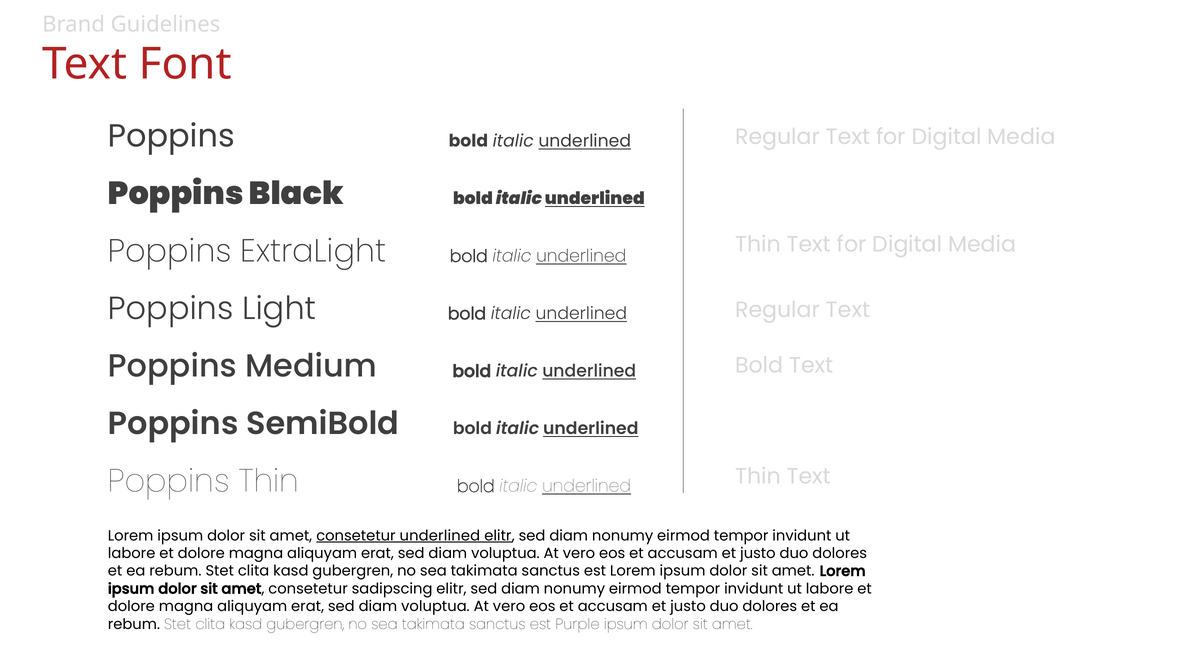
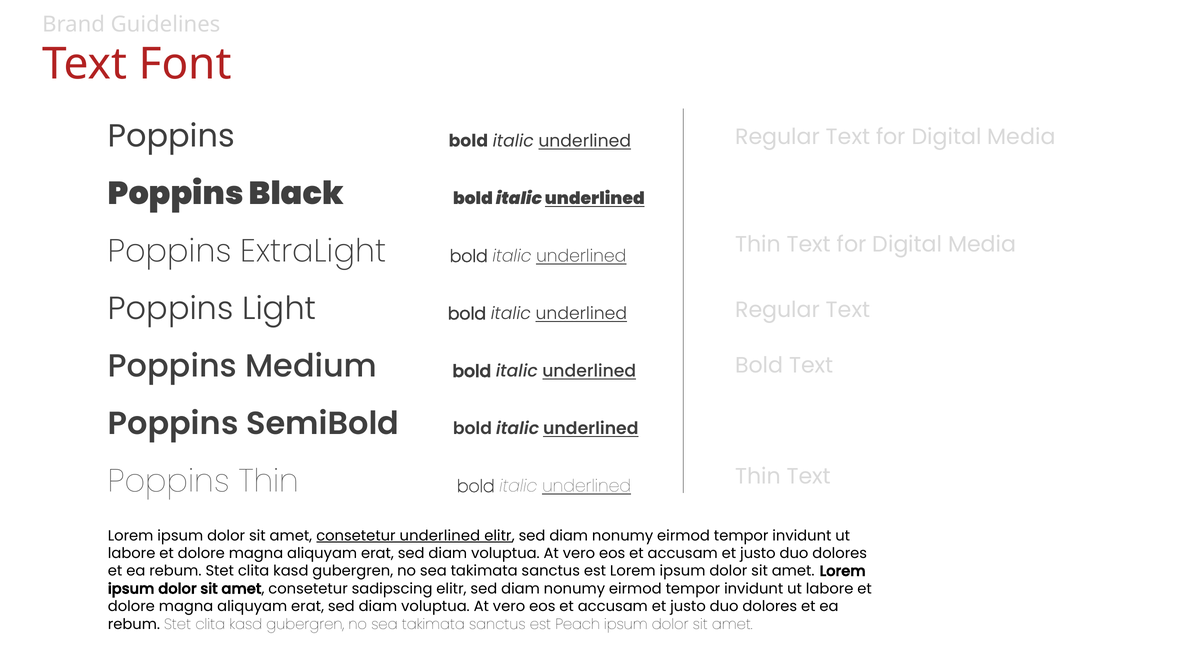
Purple: Purple -> Peach
